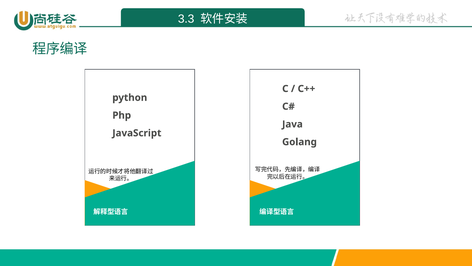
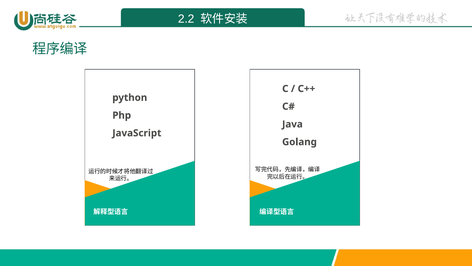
3.3: 3.3 -> 2.2
